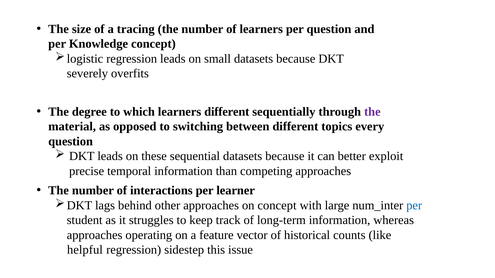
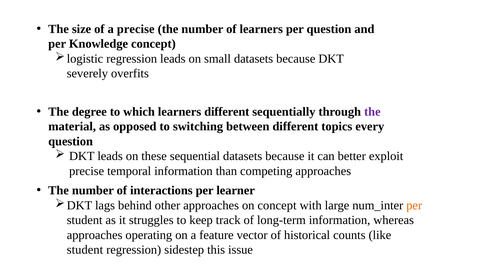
a tracing: tracing -> precise
per at (414, 206) colour: blue -> orange
helpful at (85, 250): helpful -> student
